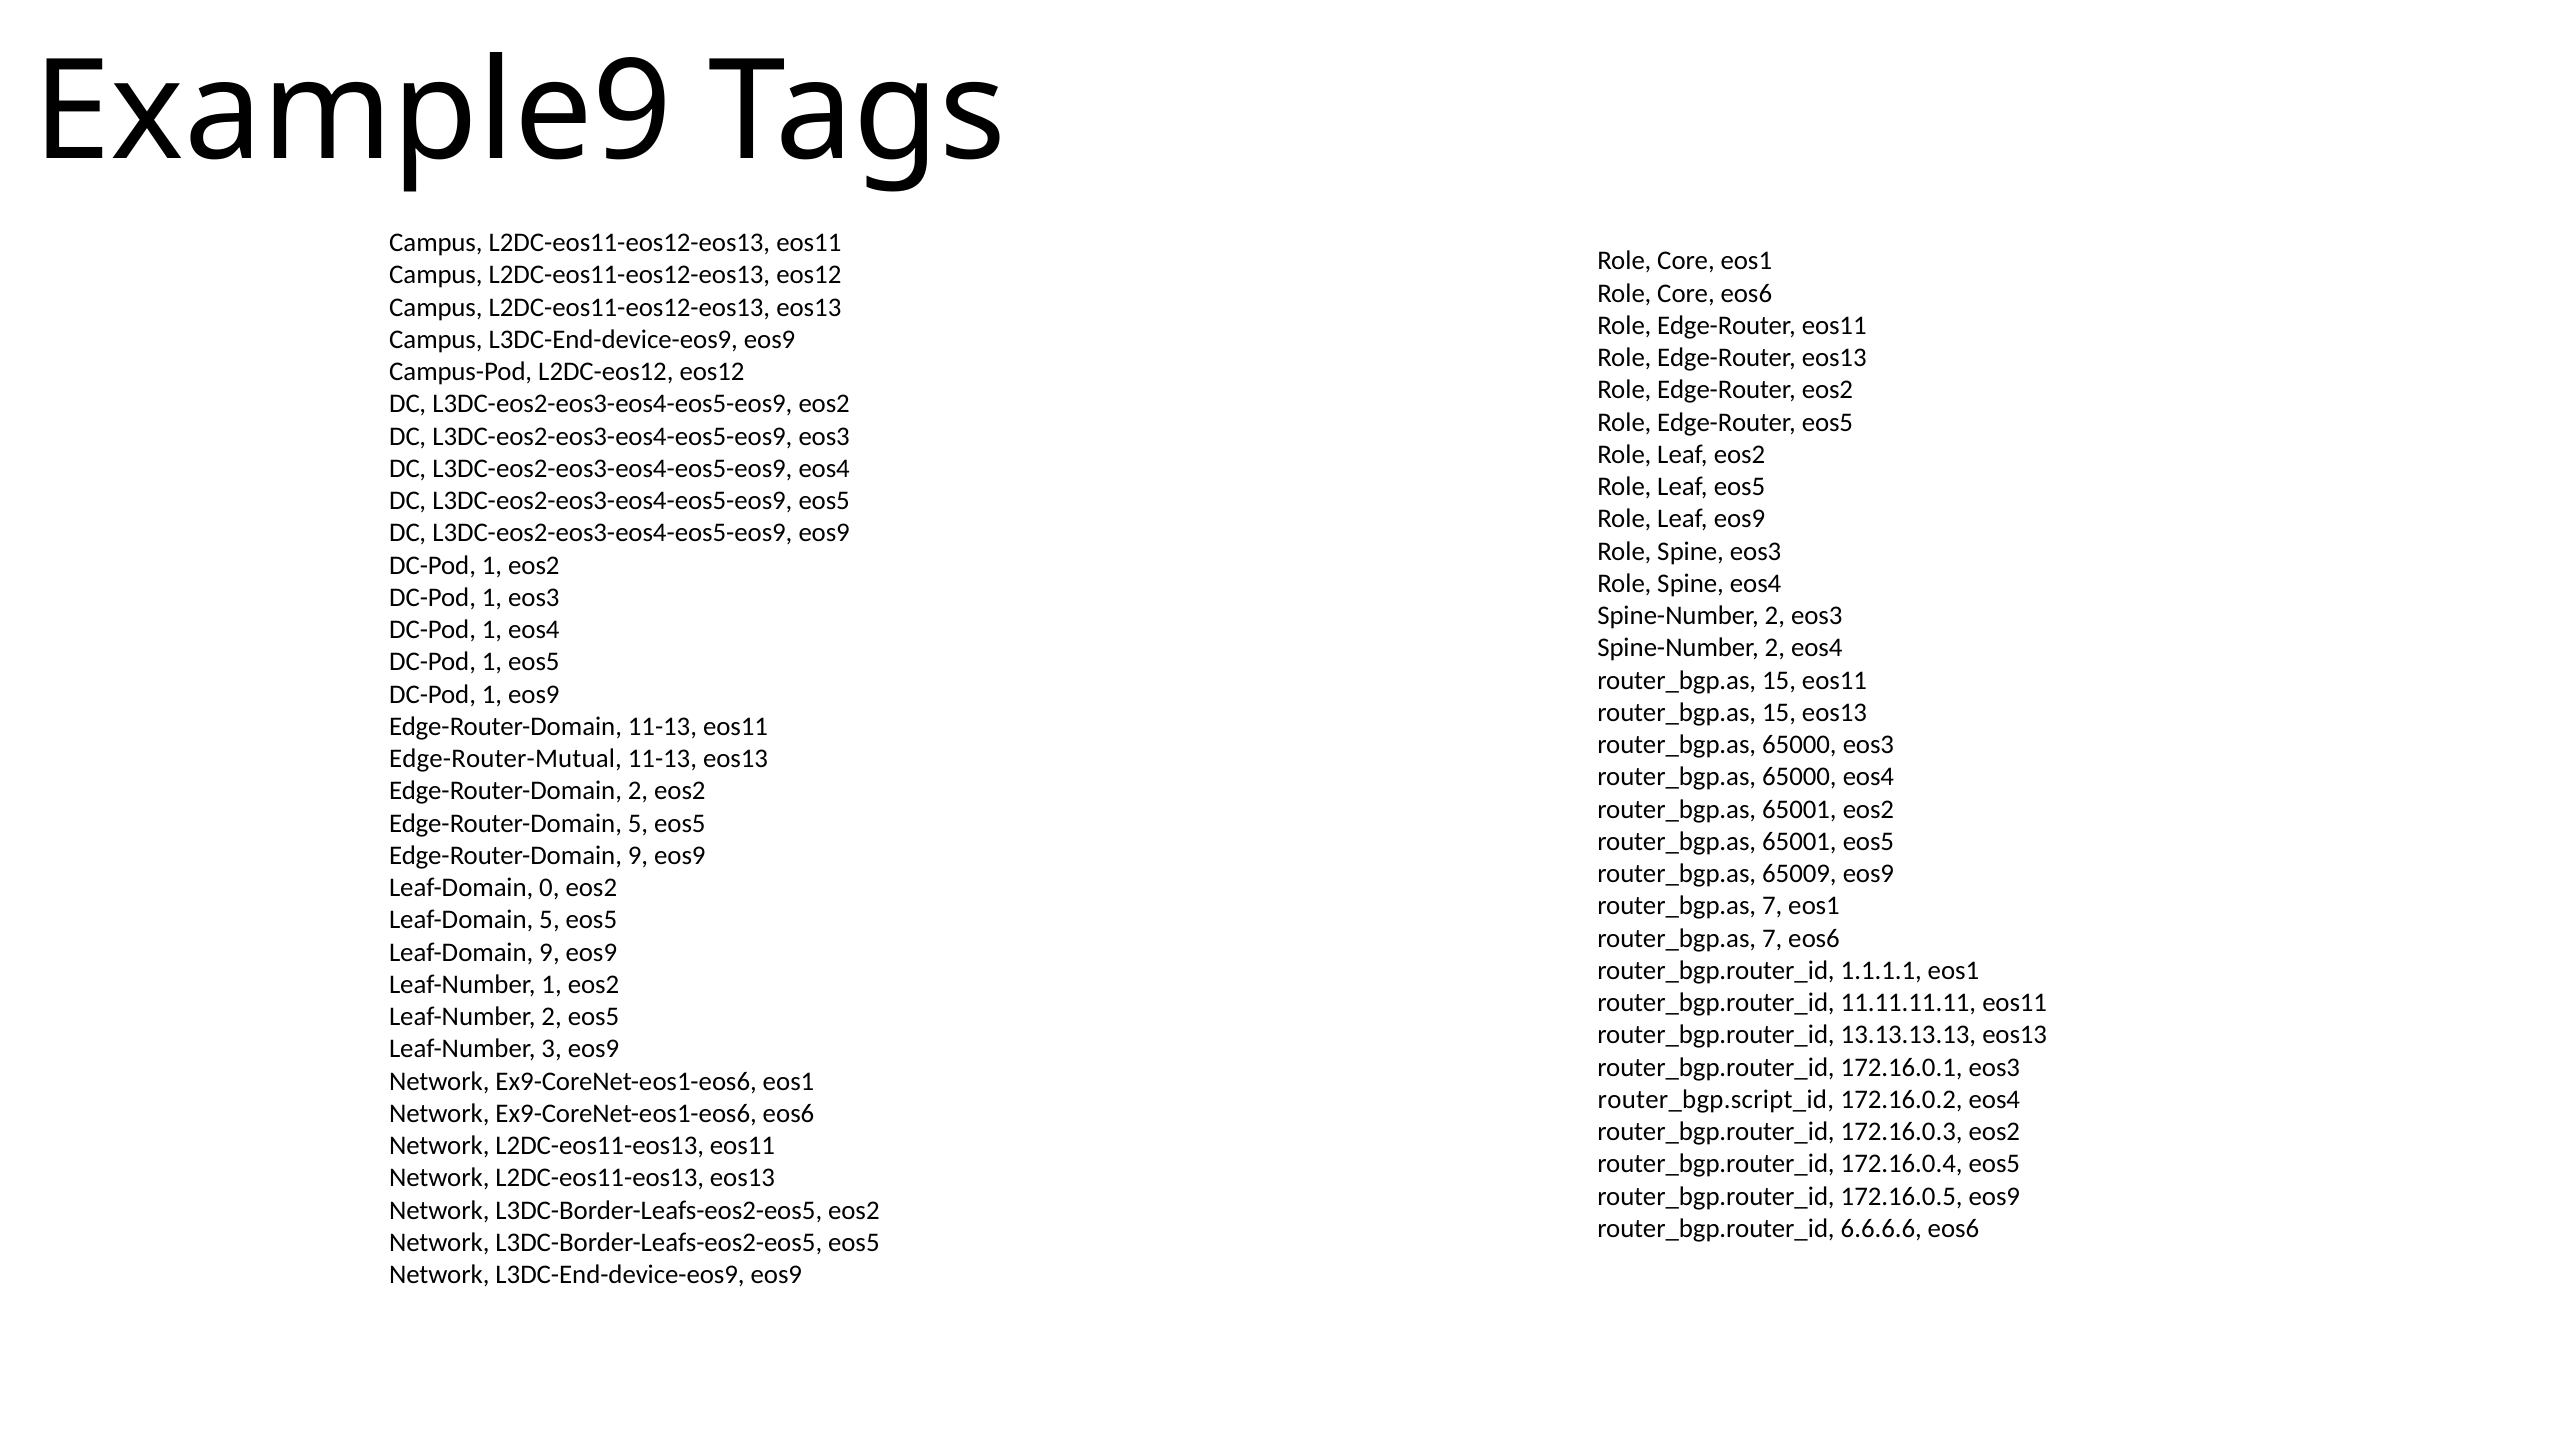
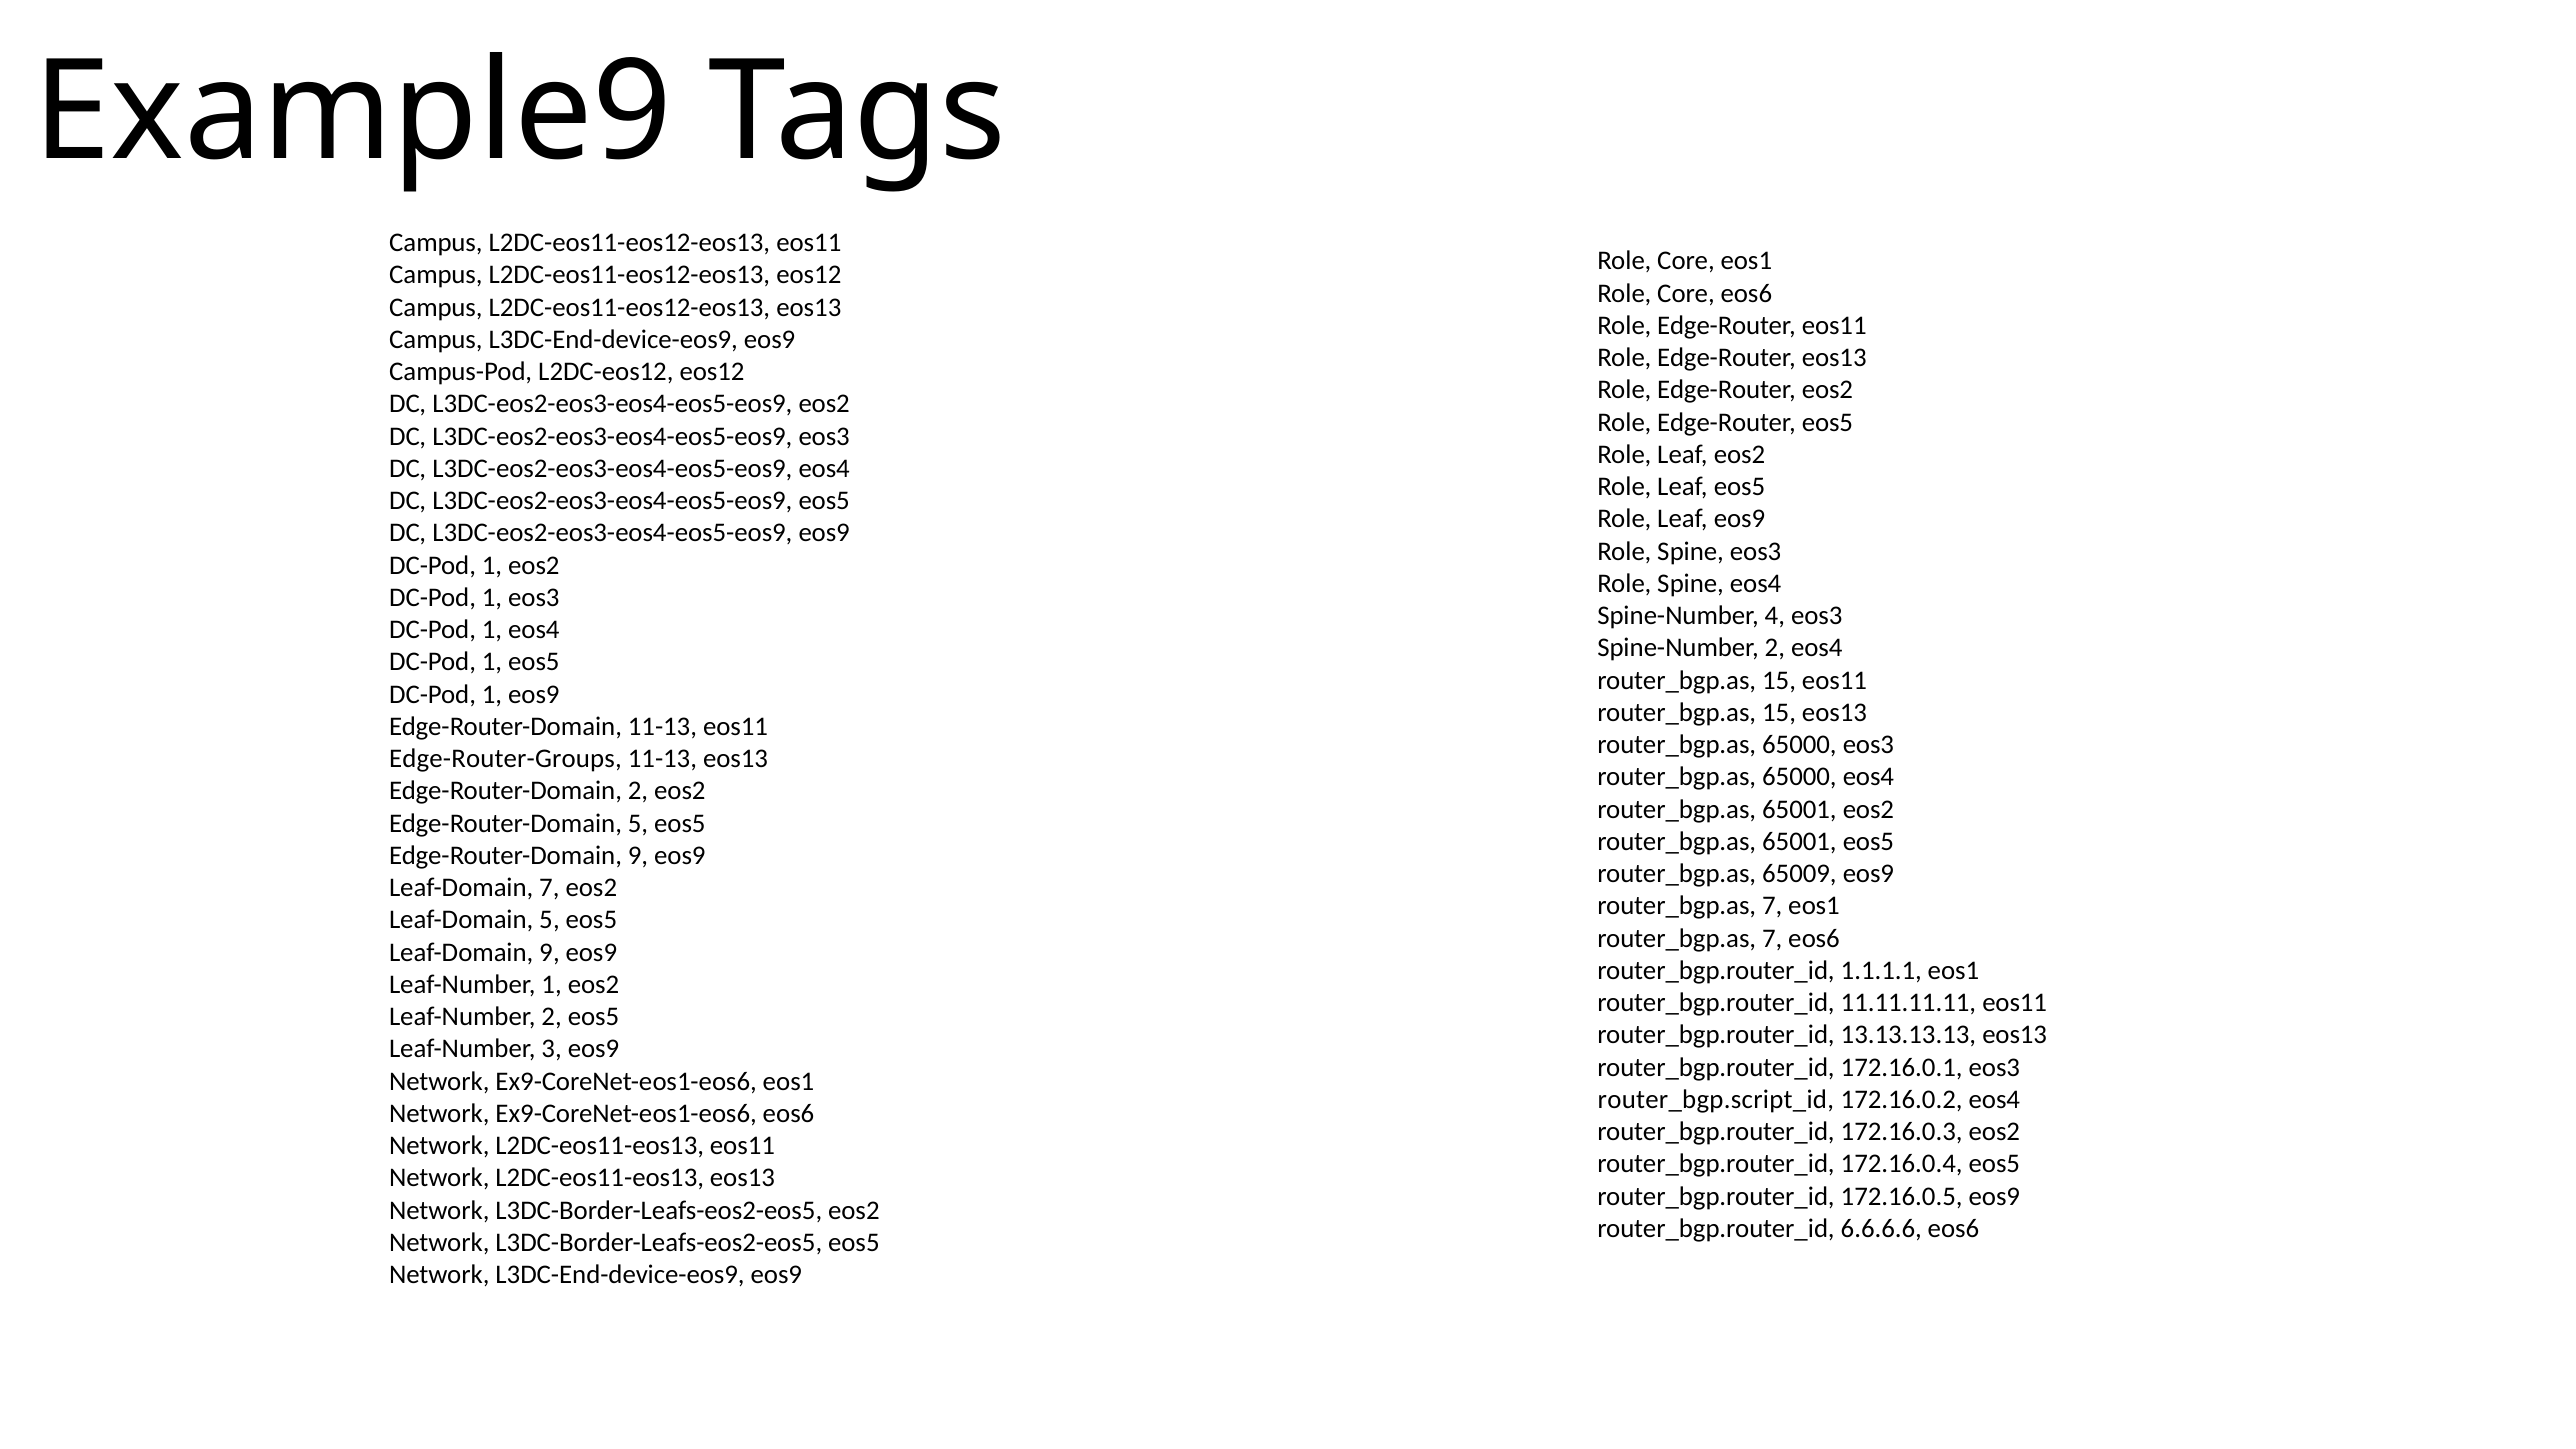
2 at (1775, 616): 2 -> 4
Edge-Router-Mutual: Edge-Router-Mutual -> Edge-Router-Groups
Leaf-Domain 0: 0 -> 7
